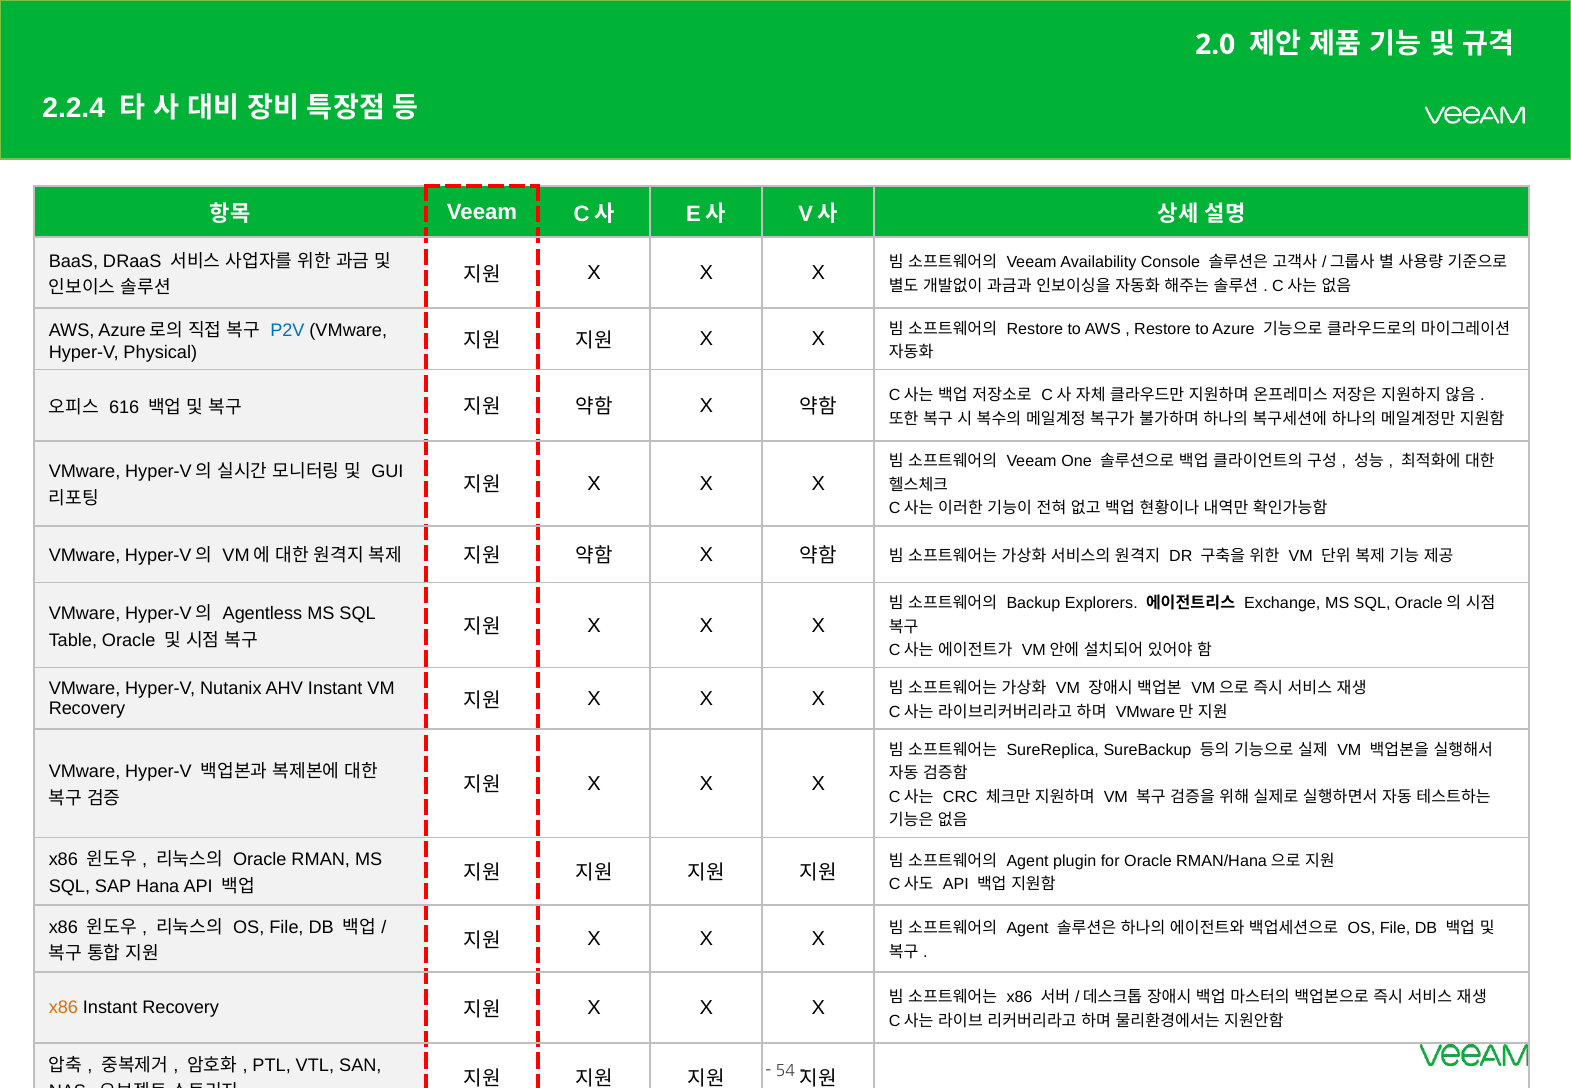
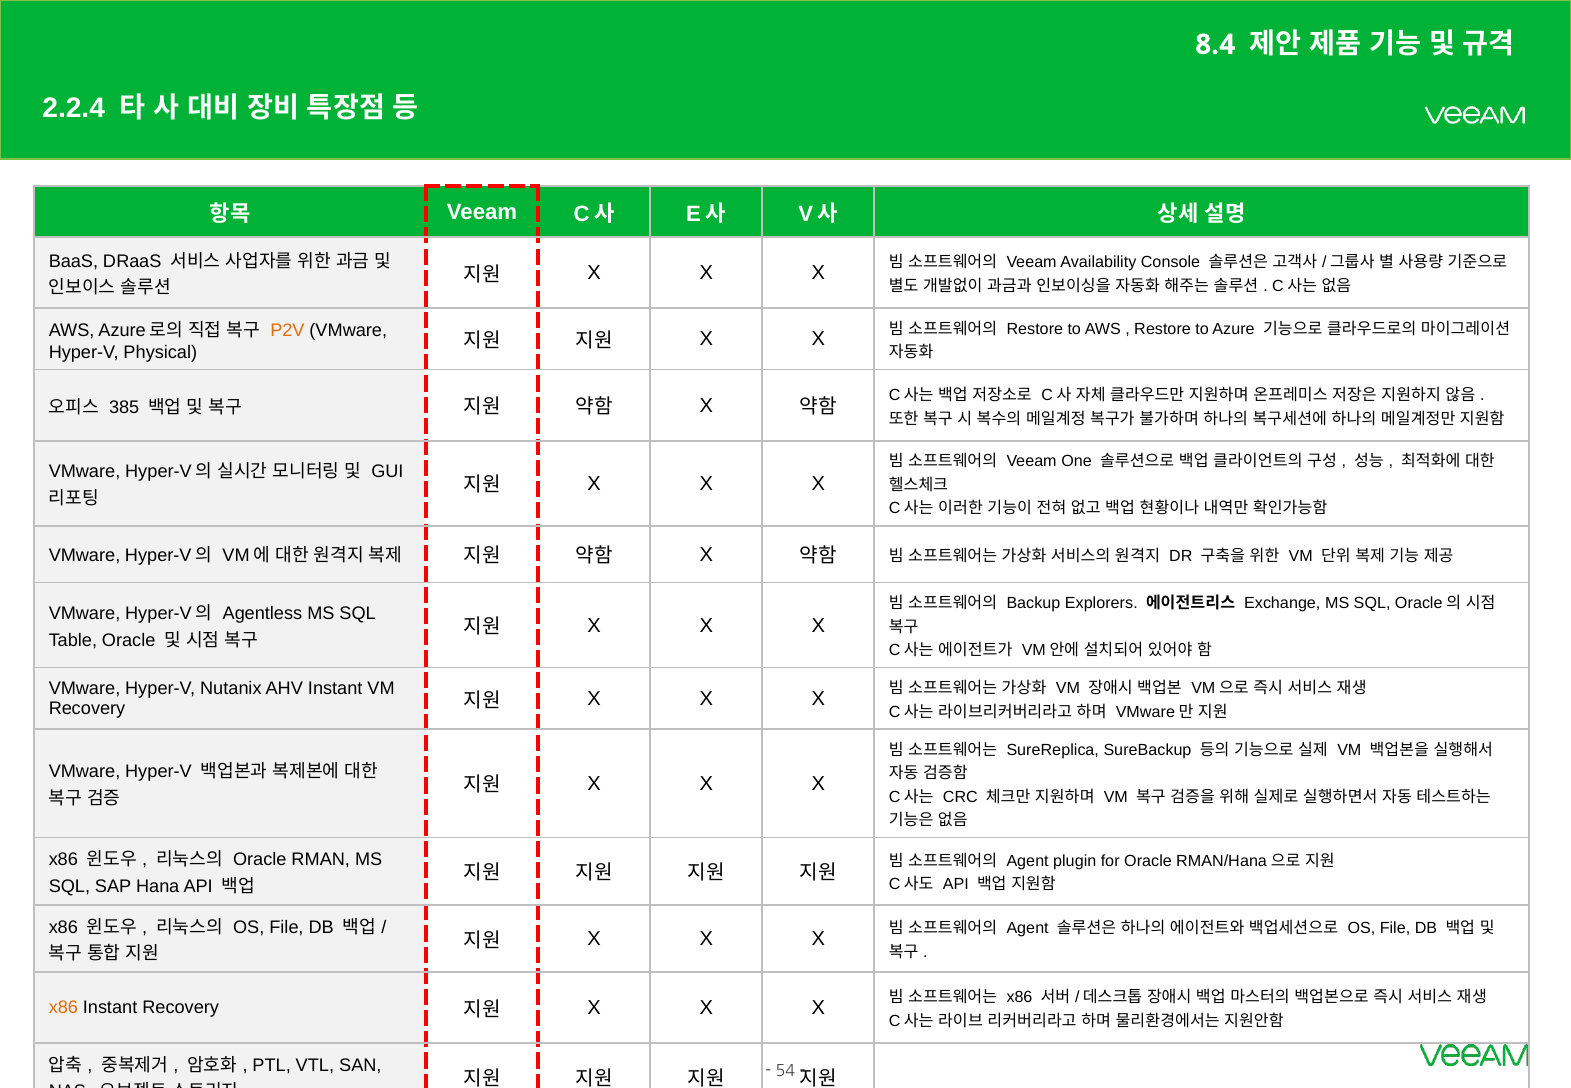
2.0: 2.0 -> 8.4
P2V colour: blue -> orange
616: 616 -> 385
